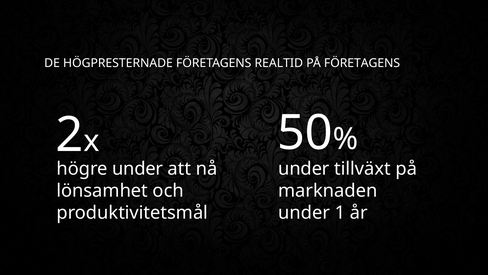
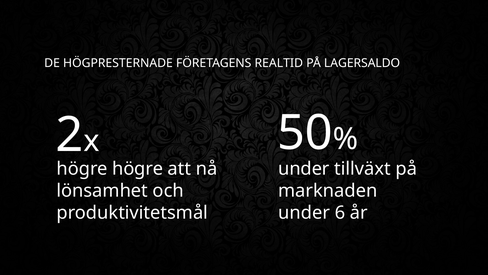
PÅ FÖRETAGENS: FÖRETAGENS -> LAGERSALDO
högre under: under -> högre
1: 1 -> 6
